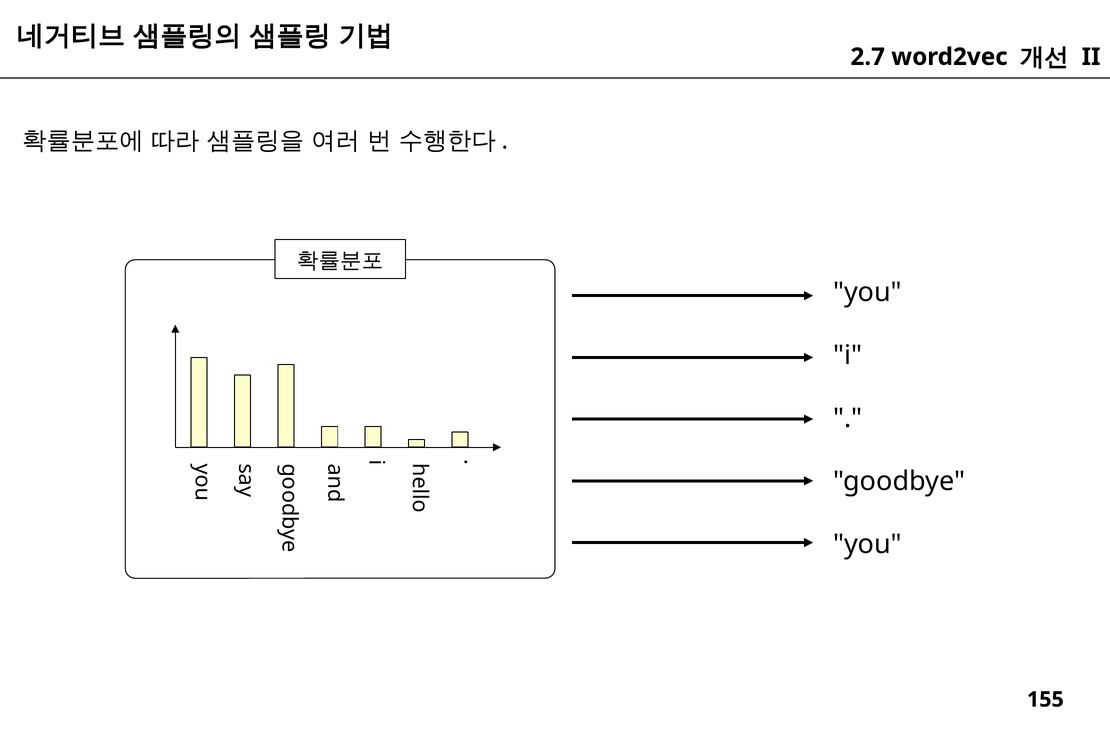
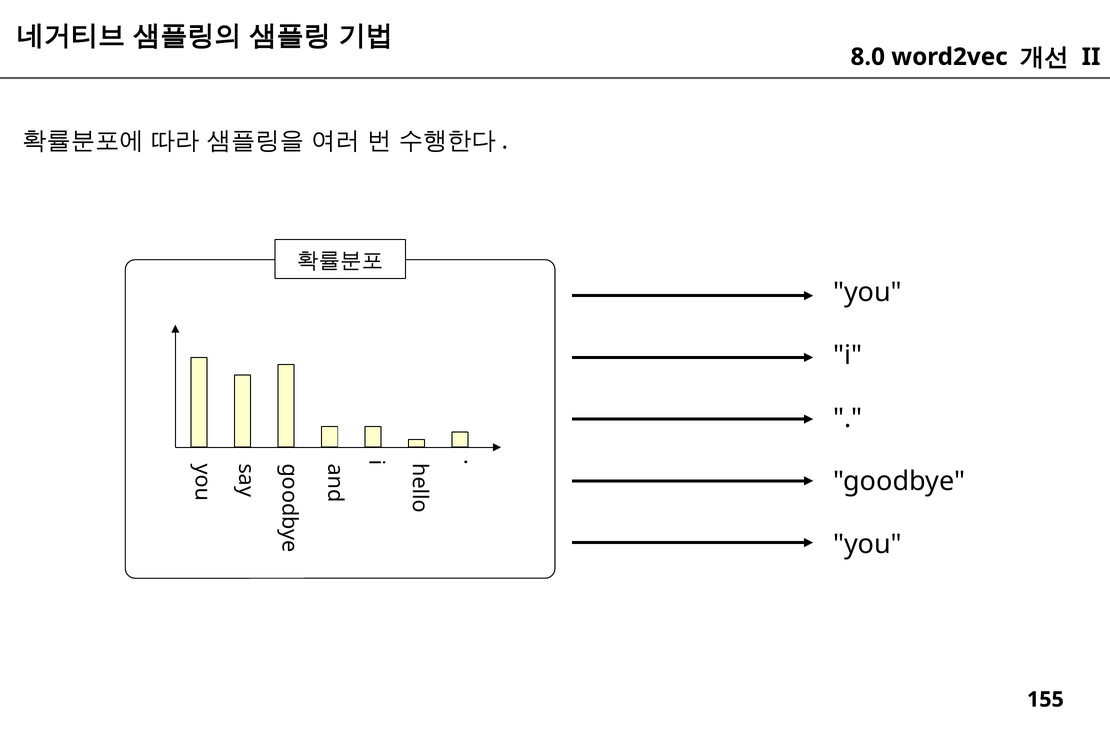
2.7: 2.7 -> 8.0
